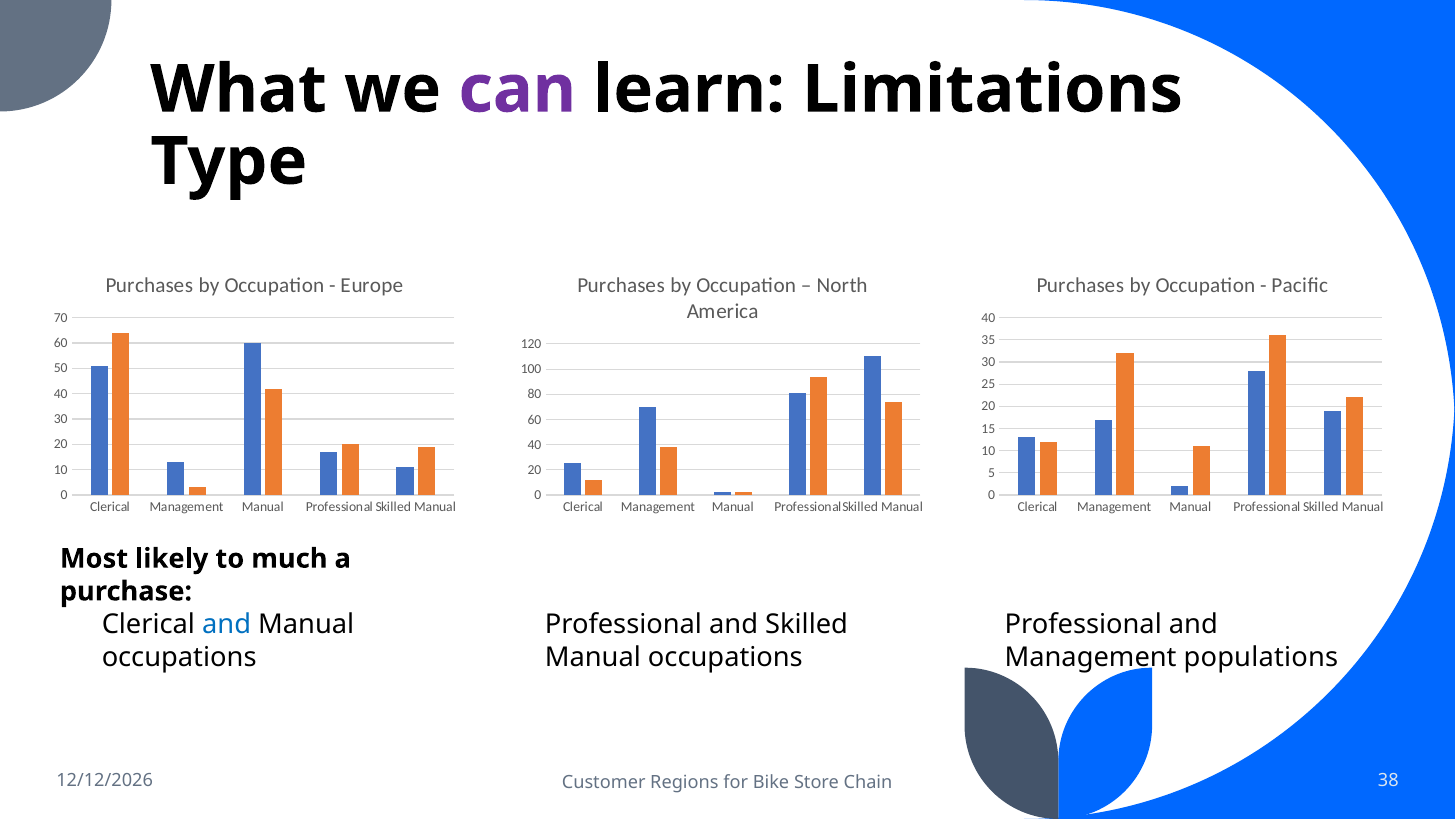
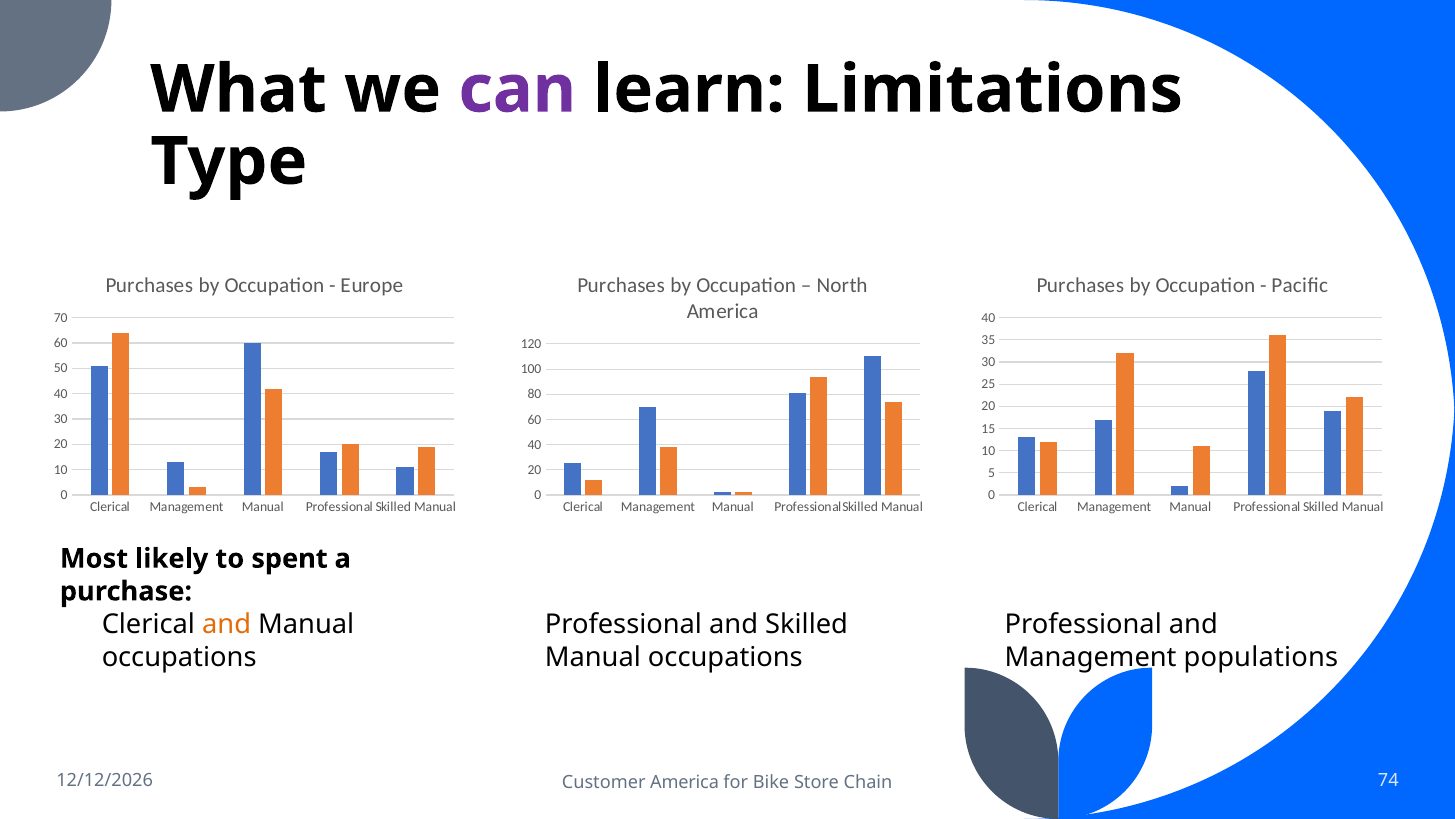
much: much -> spent
and at (227, 624) colour: blue -> orange
Customer Regions: Regions -> America
38: 38 -> 74
